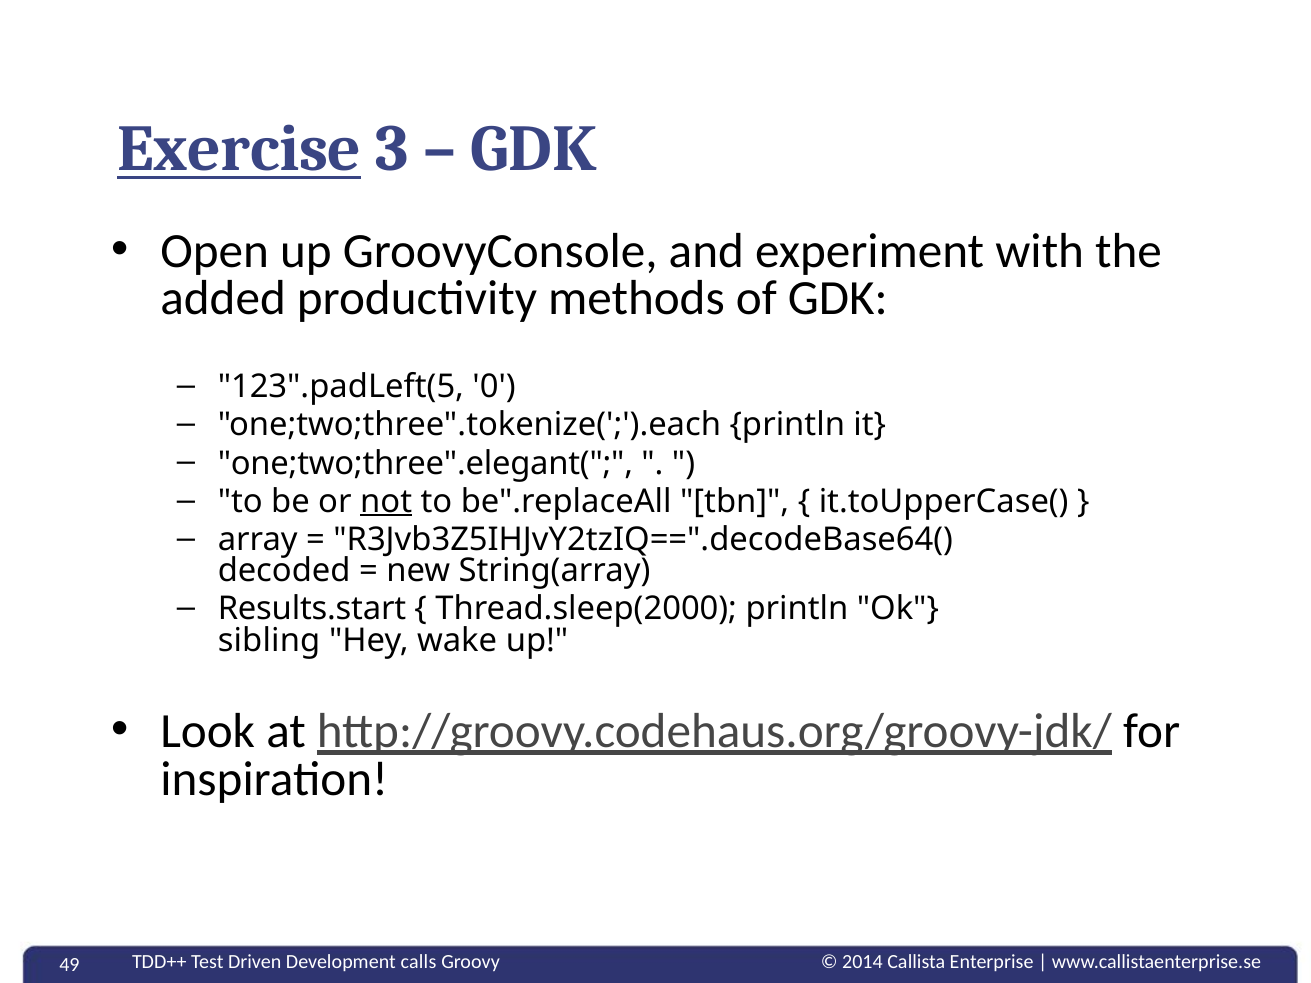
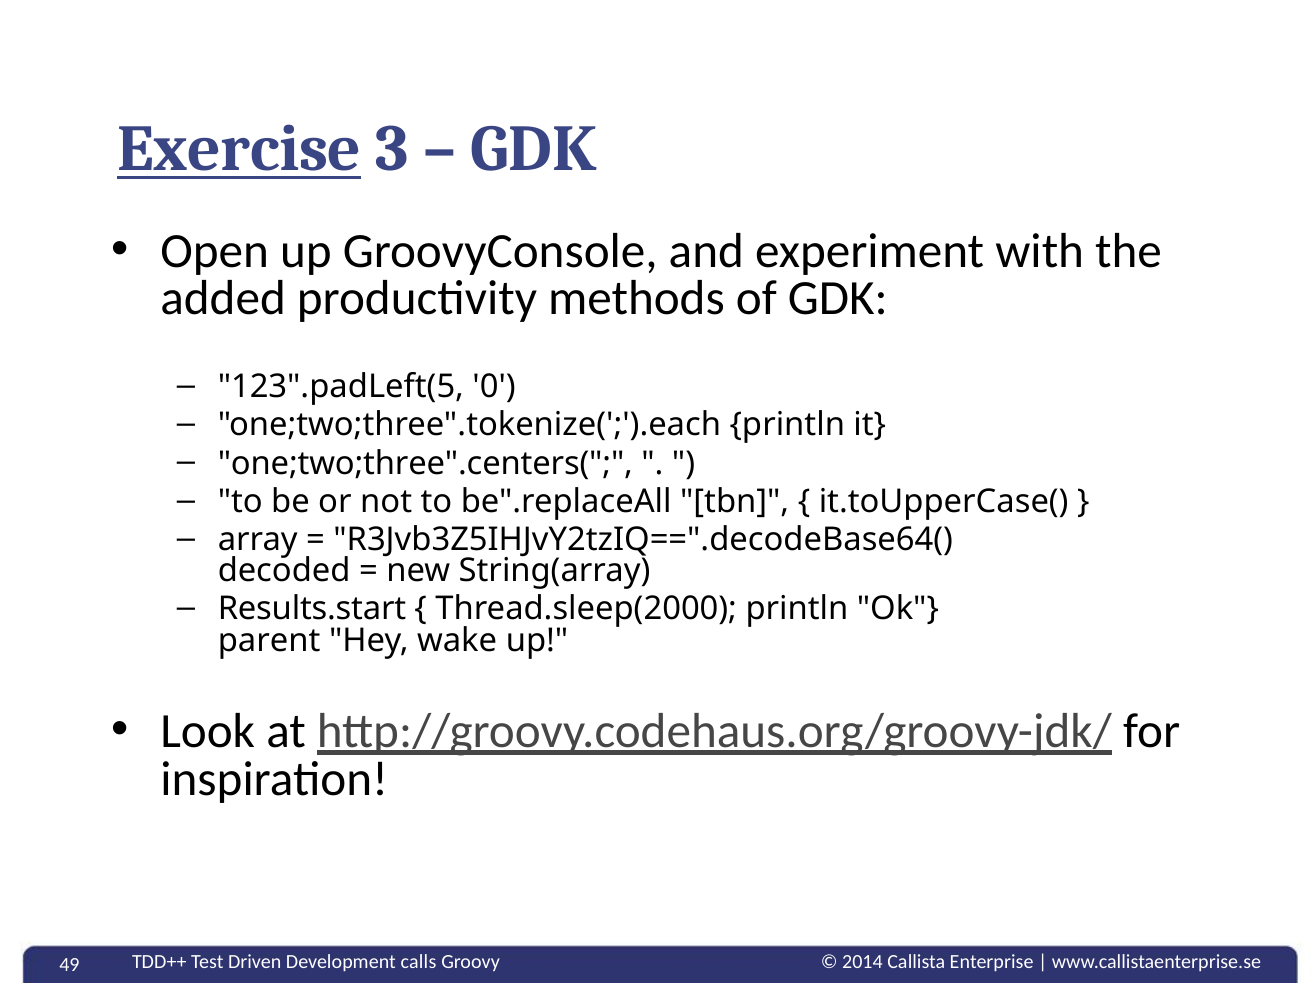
one;two;three".elegant(: one;two;three".elegant( -> one;two;three".centers(
not underline: present -> none
sibling: sibling -> parent
